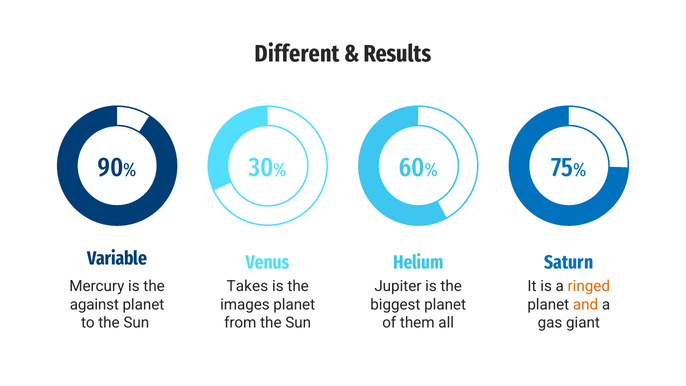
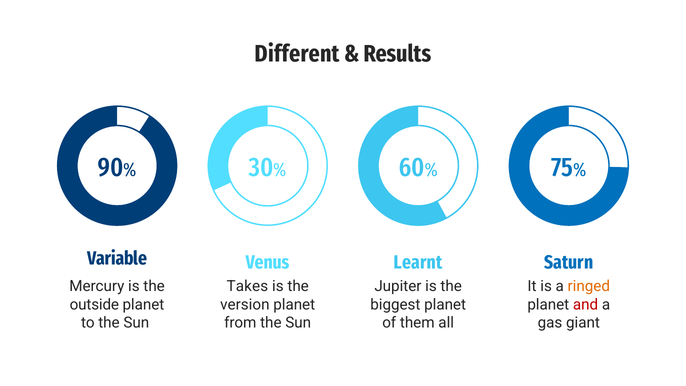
Helium: Helium -> Learnt
against: against -> outside
images: images -> version
and colour: orange -> red
